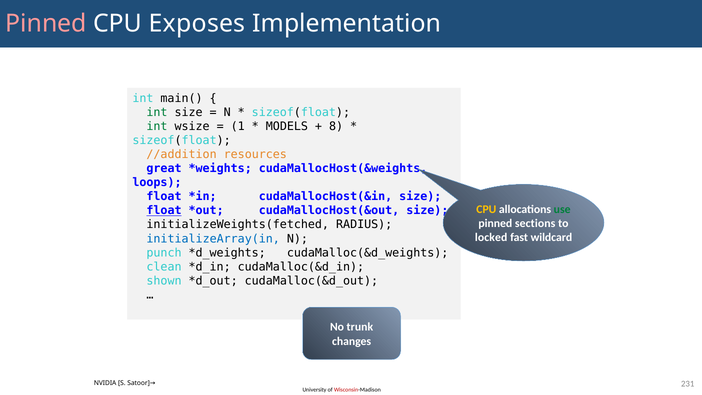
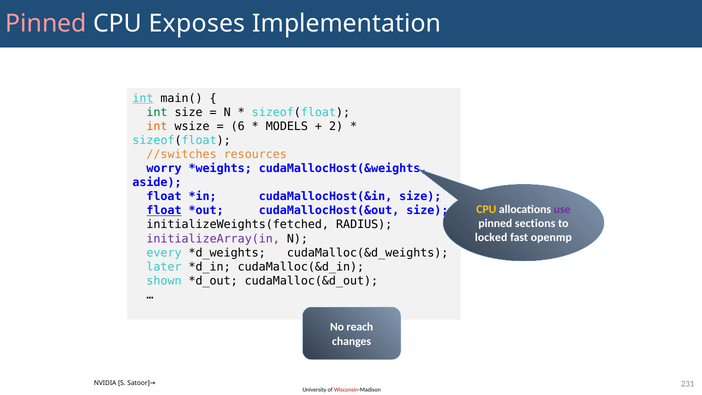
int at (143, 98) underline: none -> present
int at (157, 126) colour: green -> orange
1: 1 -> 6
8: 8 -> 2
//addition: //addition -> //switches
great: great -> worry
loops: loops -> aside
use colour: green -> purple
wildcard: wildcard -> openmp
initializeArray(in colour: blue -> purple
punch: punch -> every
clean: clean -> later
trunk: trunk -> reach
